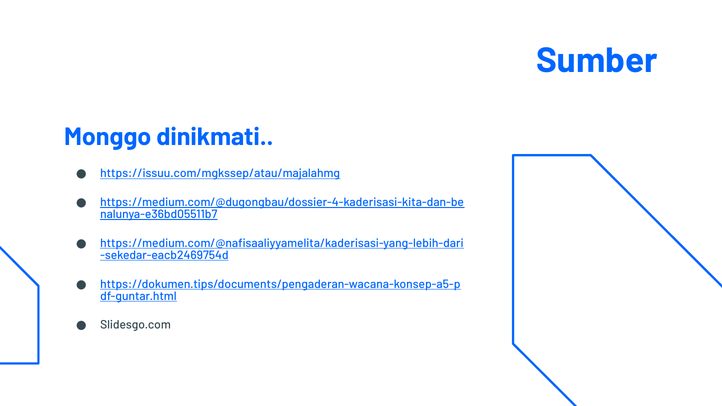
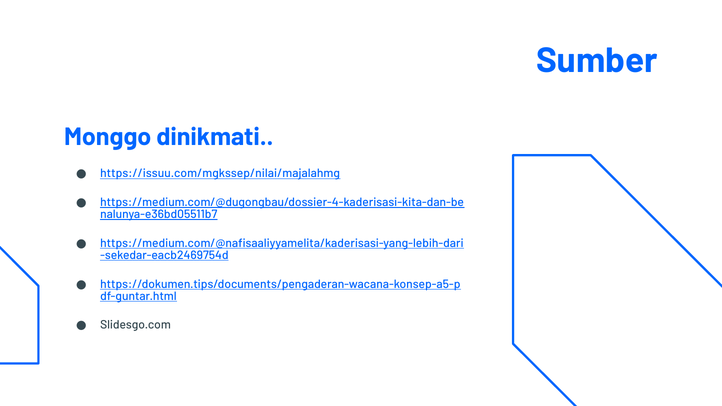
https://issuu.com/mgkssep/atau/majalahmg: https://issuu.com/mgkssep/atau/majalahmg -> https://issuu.com/mgkssep/nilai/majalahmg
